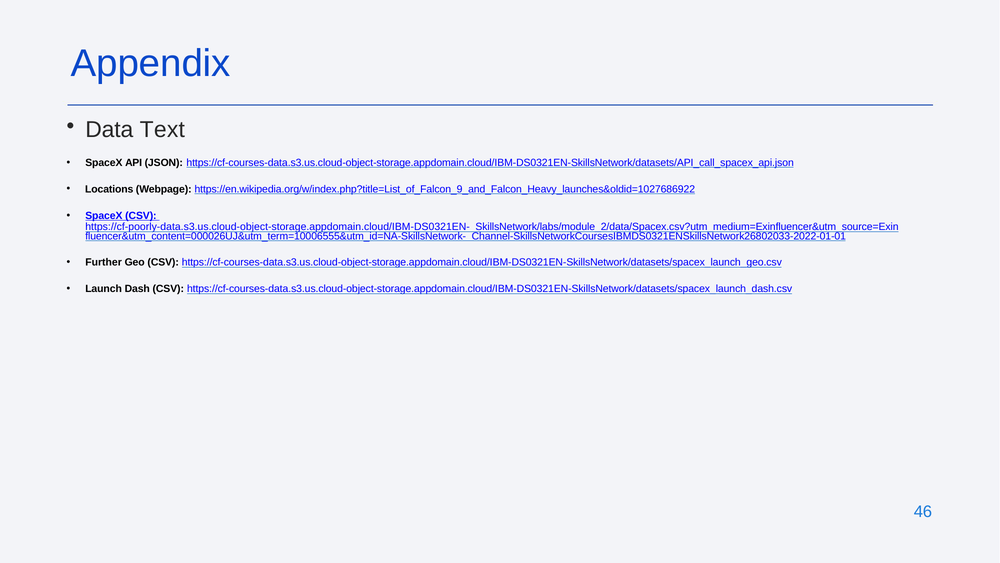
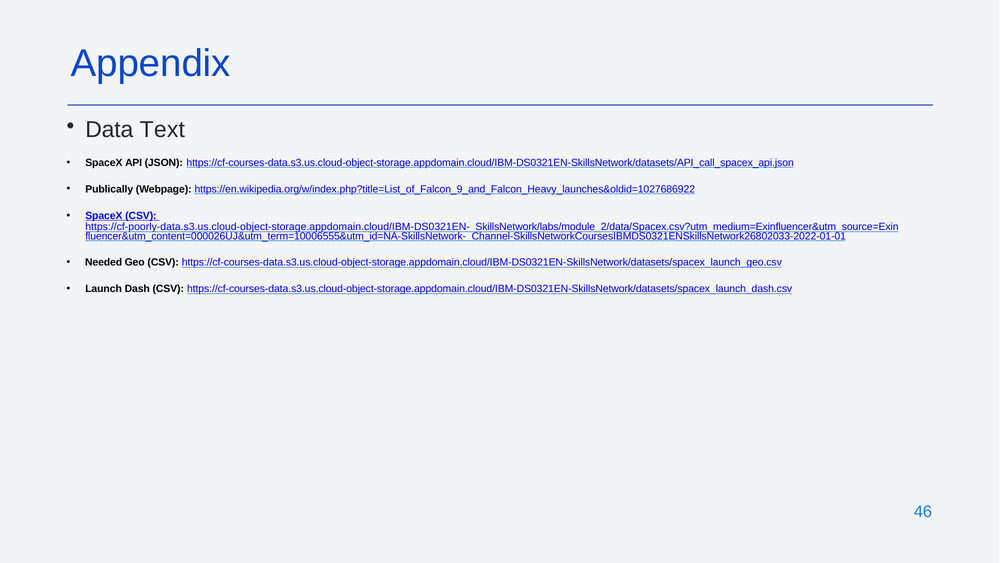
Locations: Locations -> Publically
Further: Further -> Needed
